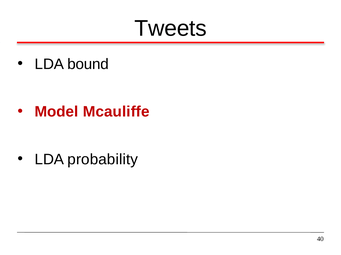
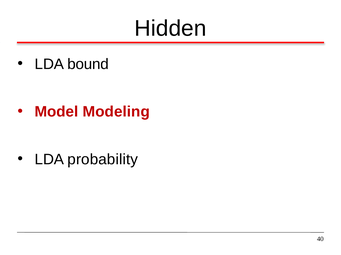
Tweets: Tweets -> Hidden
Mcauliffe: Mcauliffe -> Modeling
